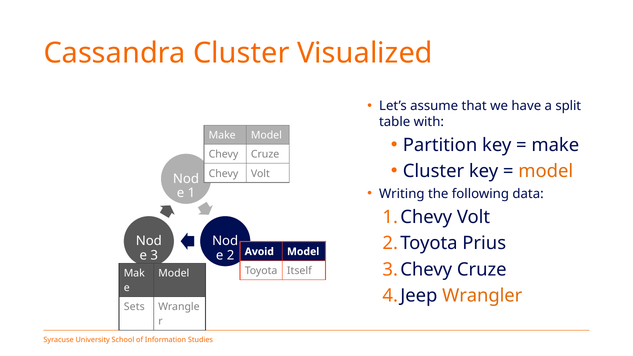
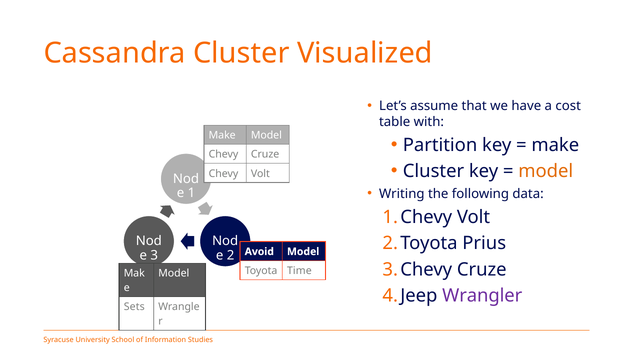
split: split -> cost
Itself: Itself -> Time
Wrangler colour: orange -> purple
